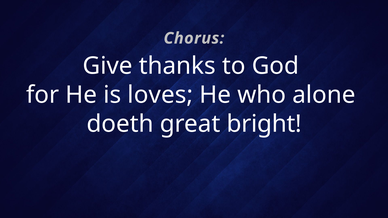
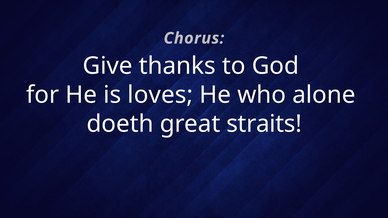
bright: bright -> straits
